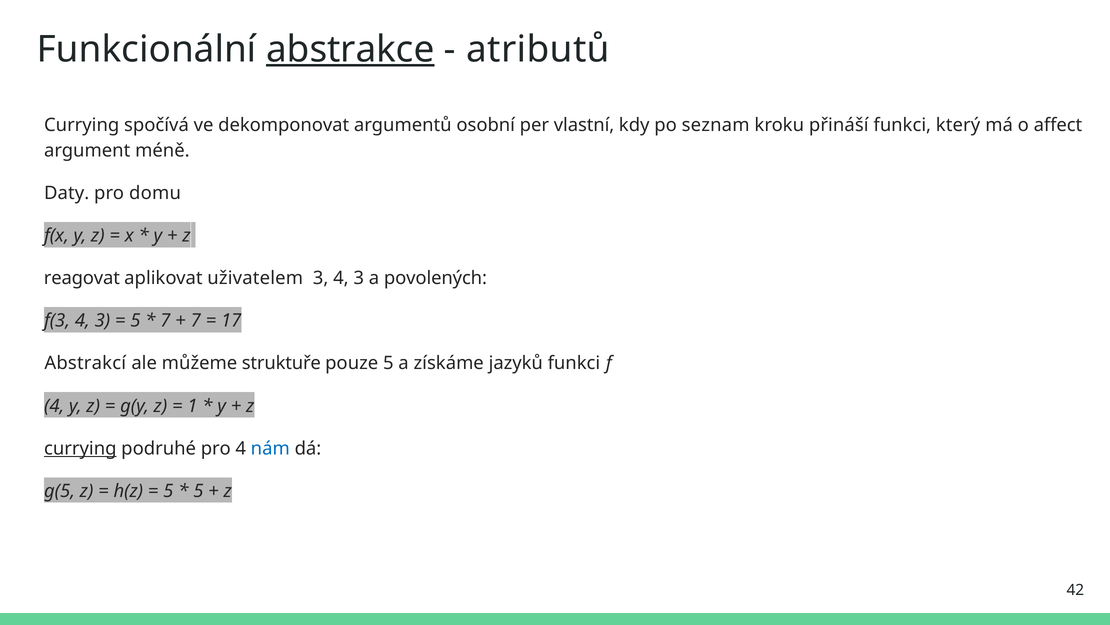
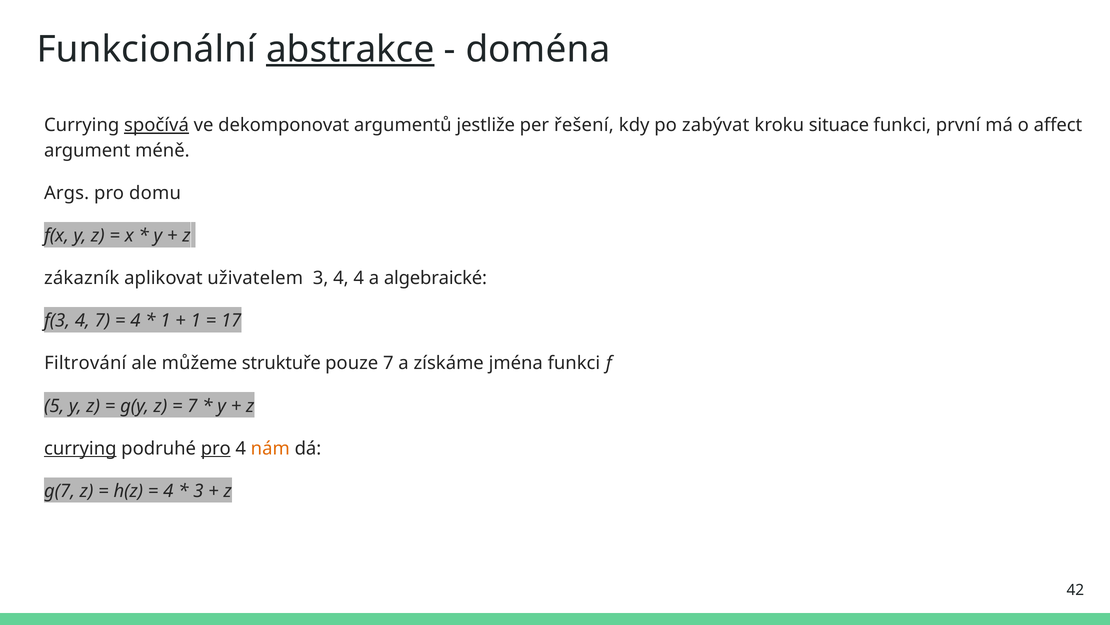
atributů: atributů -> doména
spočívá underline: none -> present
osobní: osobní -> jestliže
vlastní: vlastní -> řešení
seznam: seznam -> zabývat
přináší: přináší -> situace
který: který -> první
Daty: Daty -> Args
reagovat: reagovat -> zákazník
3 4 3: 3 -> 4
povolených: povolených -> algebraické
f(3 4 3: 3 -> 7
5 at (135, 321): 5 -> 4
7 at (165, 321): 7 -> 1
7 at (196, 321): 7 -> 1
Abstrakcí: Abstrakcí -> Filtrování
pouze 5: 5 -> 7
jazyků: jazyků -> jména
4 at (54, 406): 4 -> 5
1 at (192, 406): 1 -> 7
pro at (216, 448) underline: none -> present
nám colour: blue -> orange
g(5: g(5 -> g(7
5 at (168, 490): 5 -> 4
5 at (198, 490): 5 -> 3
